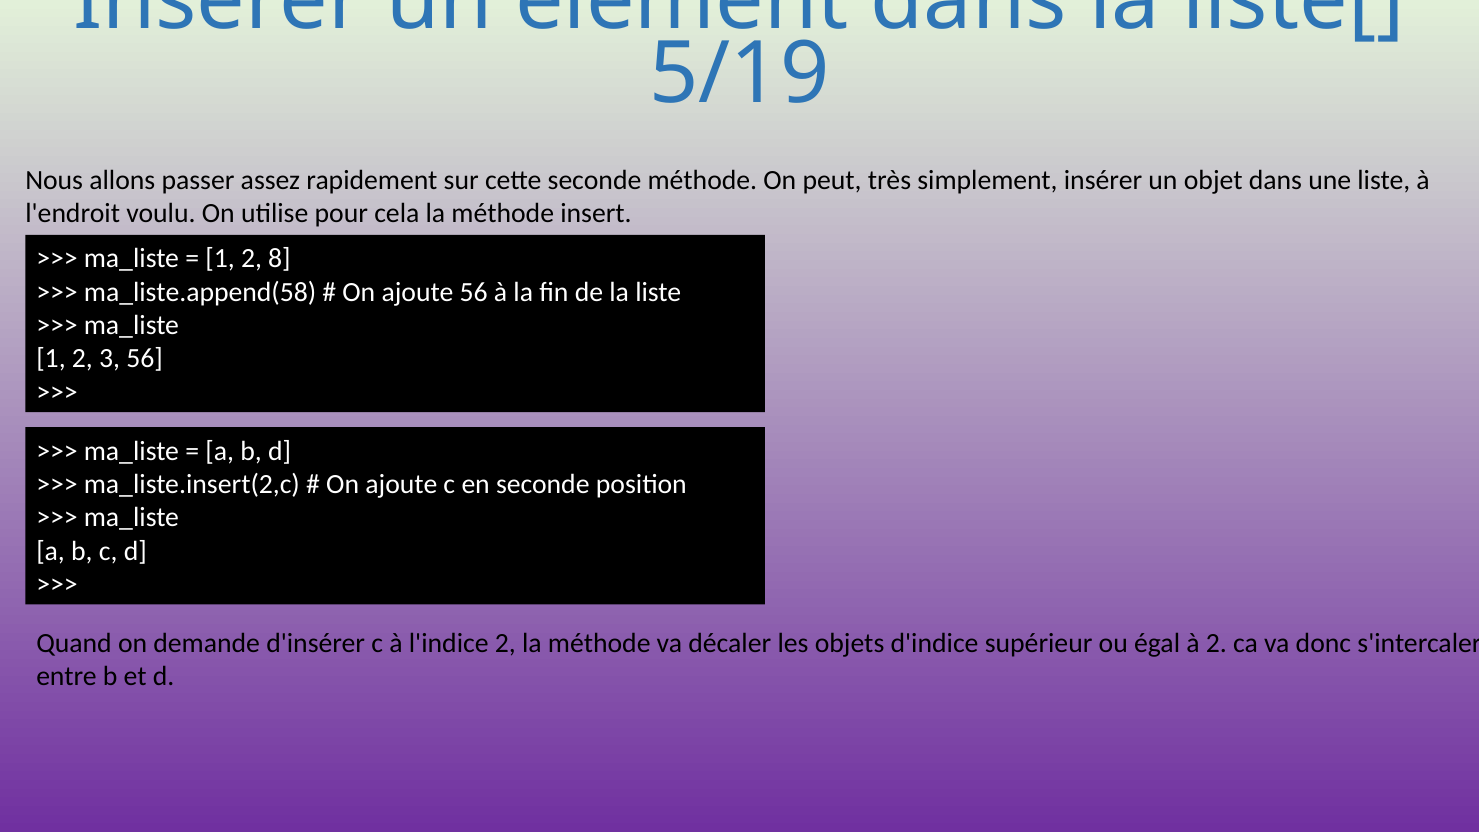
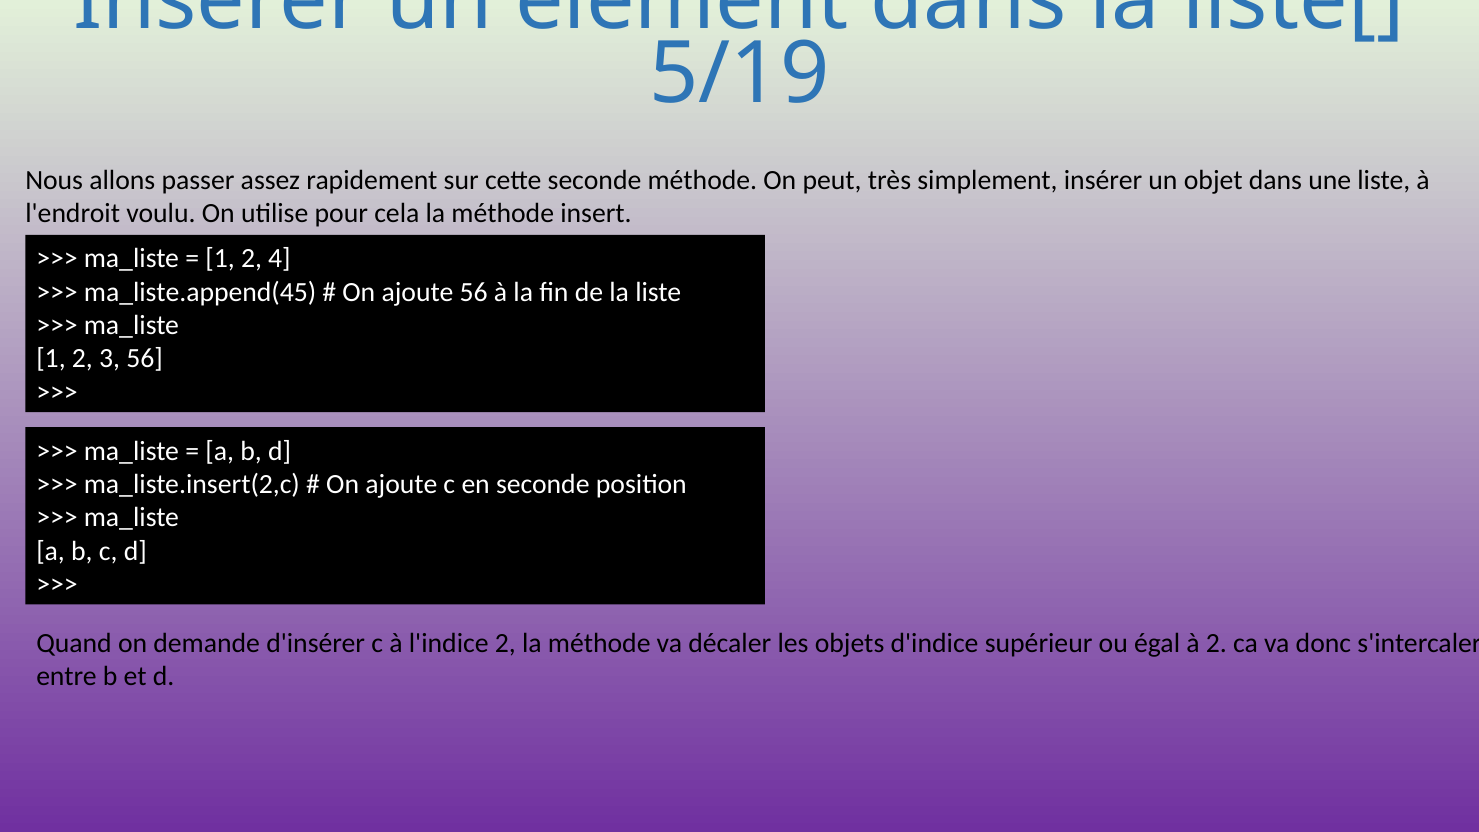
8: 8 -> 4
ma_liste.append(58: ma_liste.append(58 -> ma_liste.append(45
